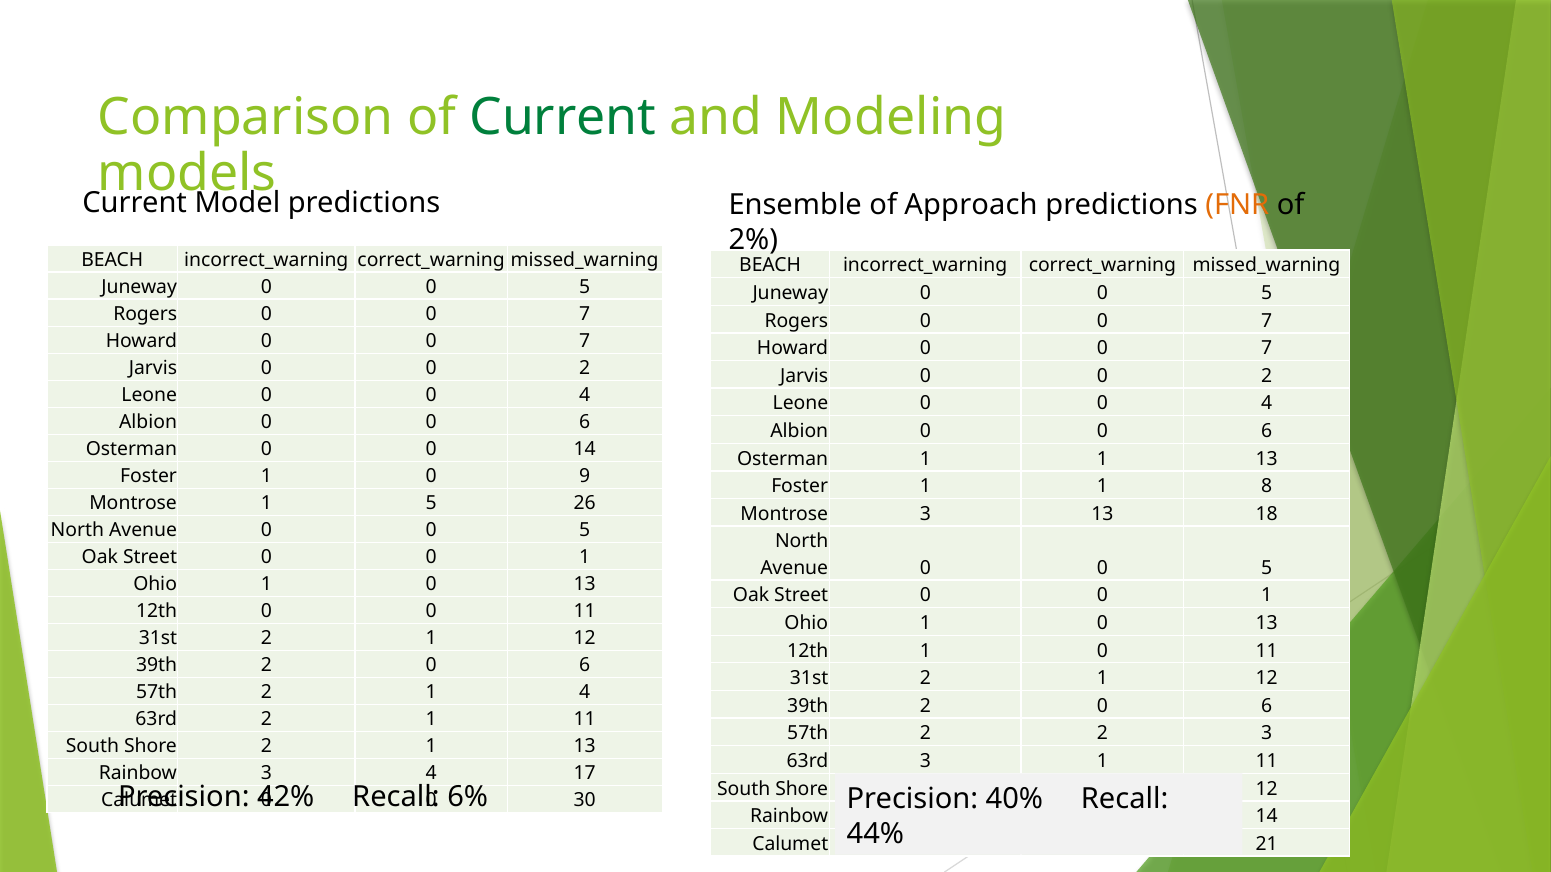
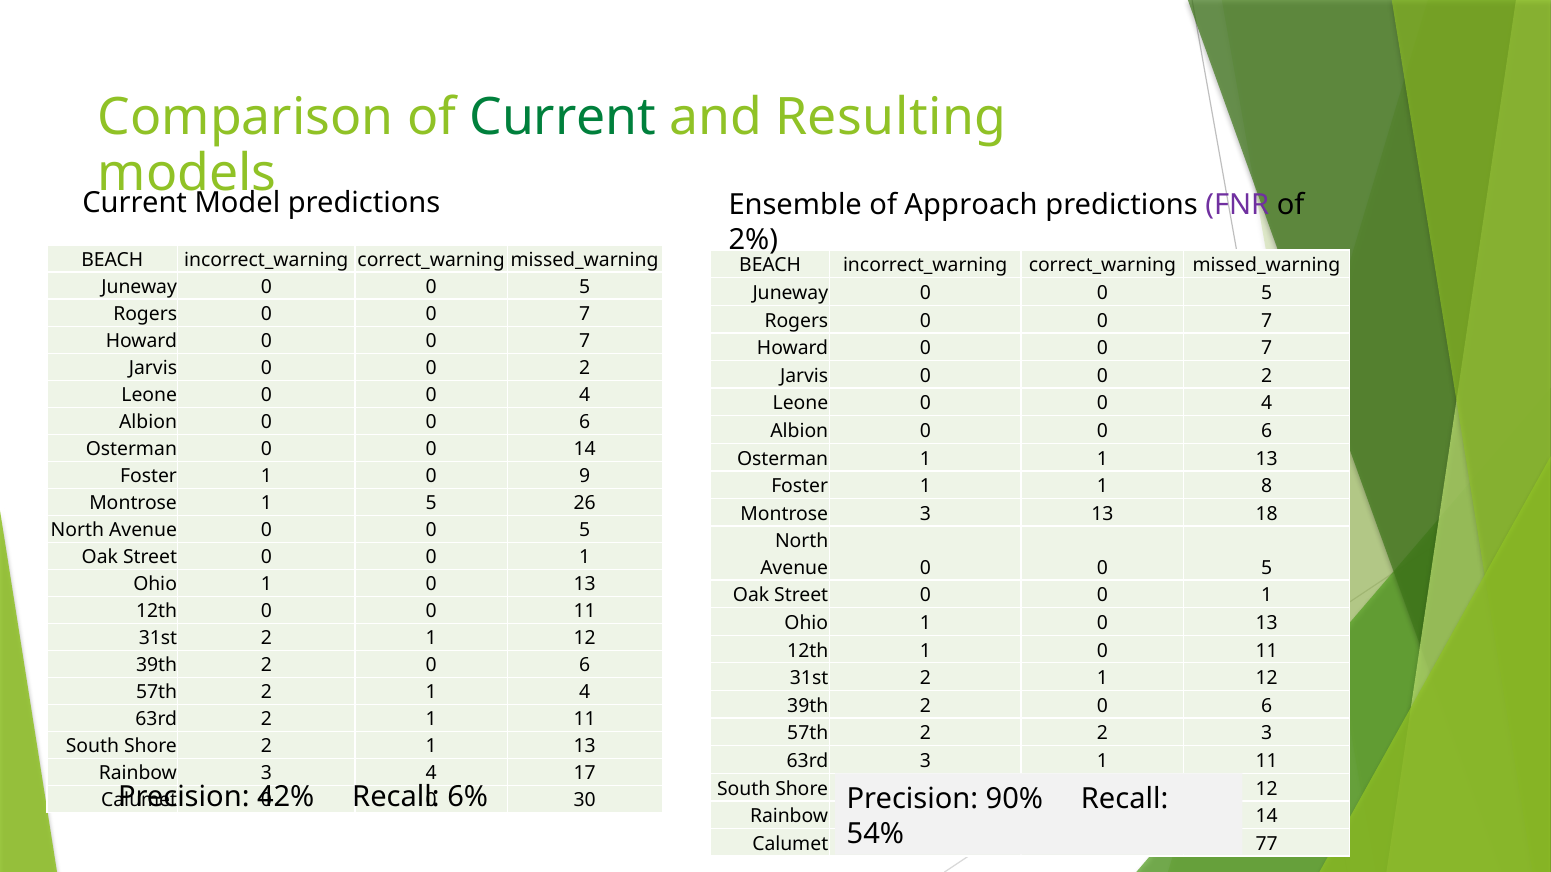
Modeling: Modeling -> Resulting
FNR colour: orange -> purple
40%: 40% -> 90%
44%: 44% -> 54%
21: 21 -> 77
